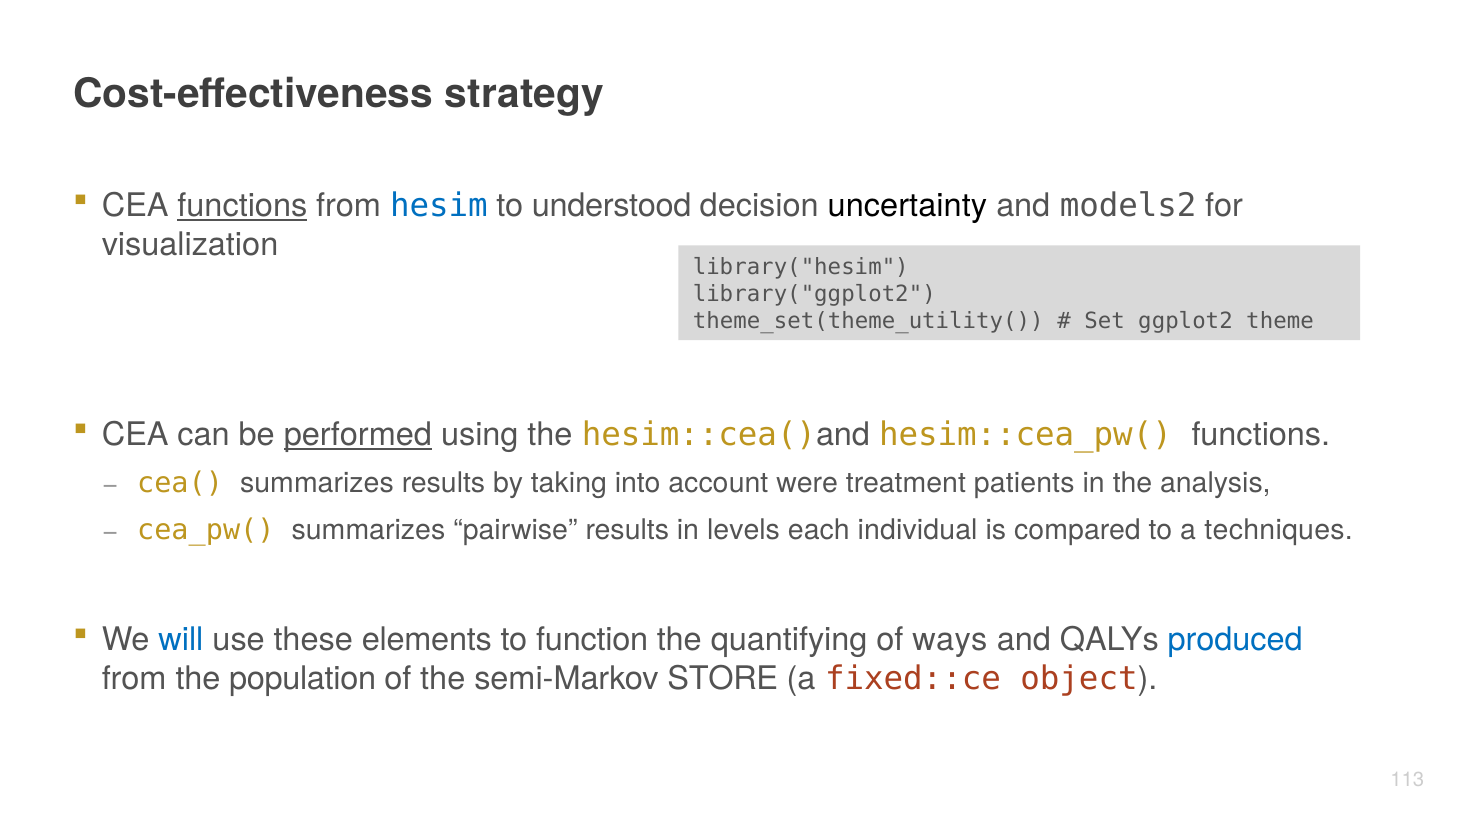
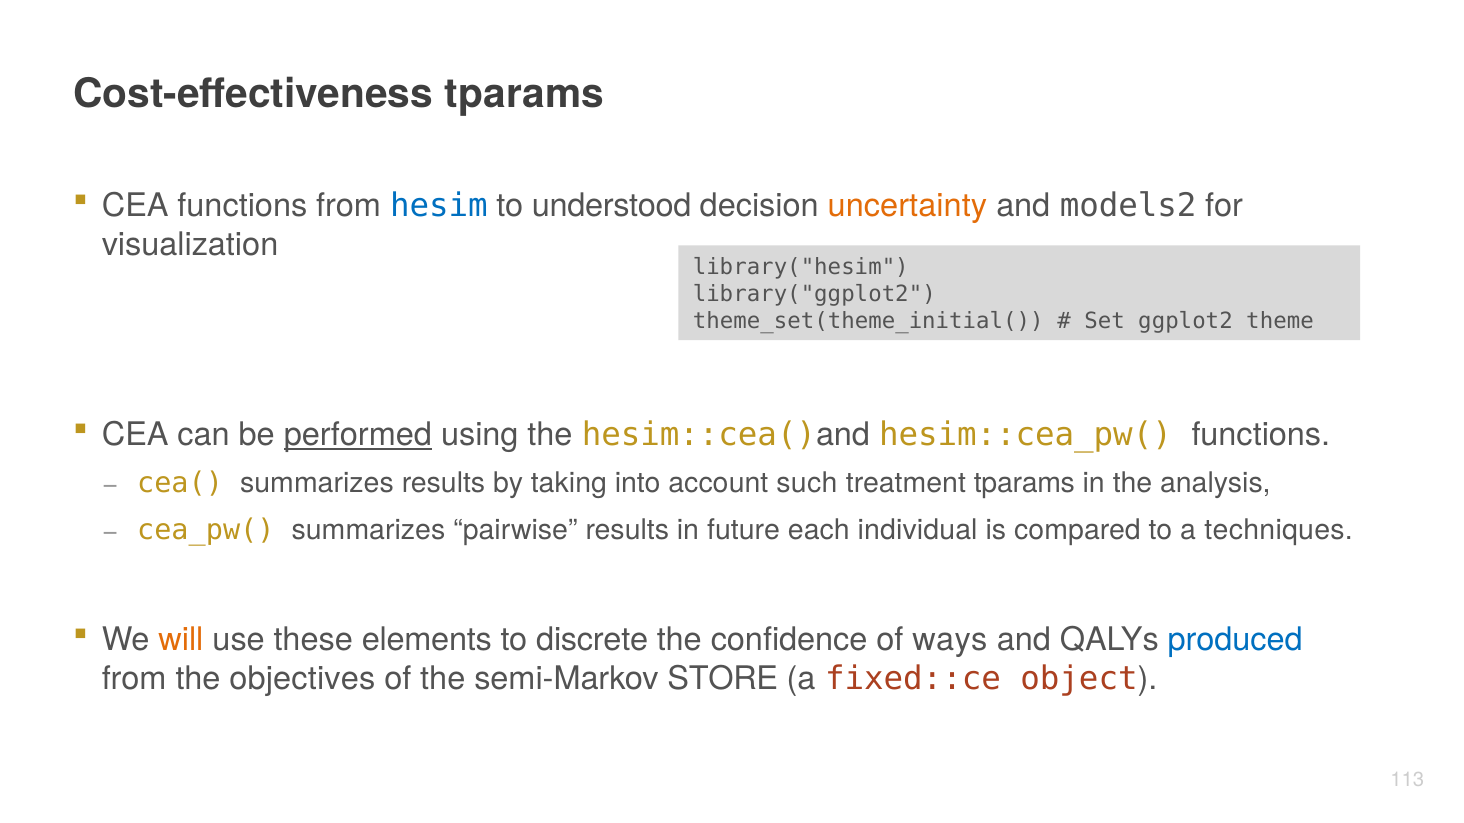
Cost-effectiveness strategy: strategy -> tparams
functions at (242, 206) underline: present -> none
uncertainty colour: black -> orange
theme_set(theme_utility(: theme_set(theme_utility( -> theme_set(theme_initial(
were: were -> such
treatment patients: patients -> tparams
levels: levels -> future
will colour: blue -> orange
function: function -> discrete
quantifying: quantifying -> confidence
population: population -> objectives
